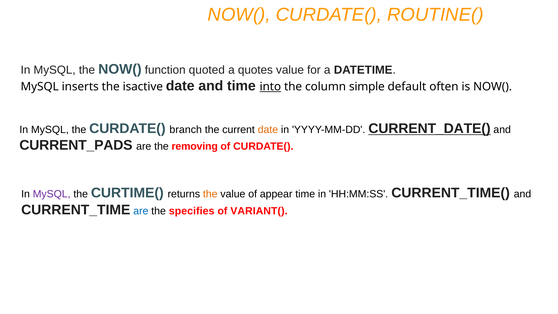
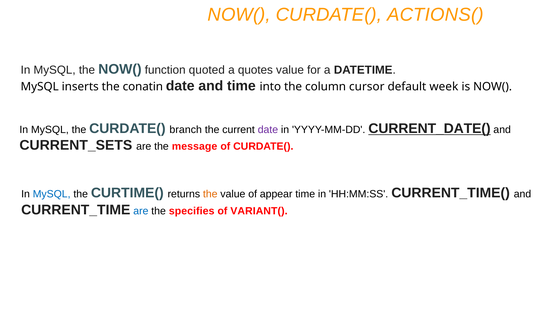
ROUTINE(: ROUTINE( -> ACTIONS(
isactive: isactive -> conatin
into underline: present -> none
simple: simple -> cursor
often: often -> week
date at (268, 130) colour: orange -> purple
CURRENT_PADS: CURRENT_PADS -> CURRENT_SETS
removing: removing -> message
MySQL at (52, 194) colour: purple -> blue
